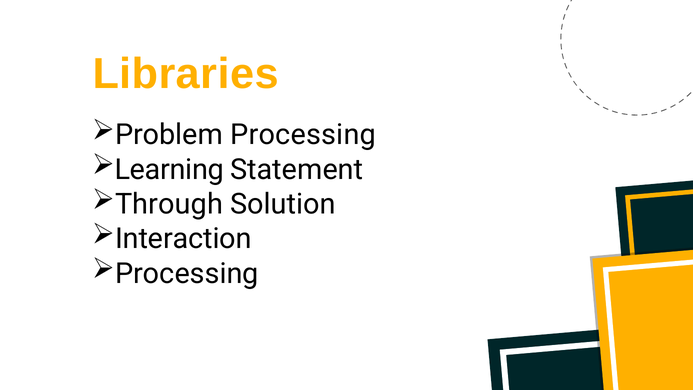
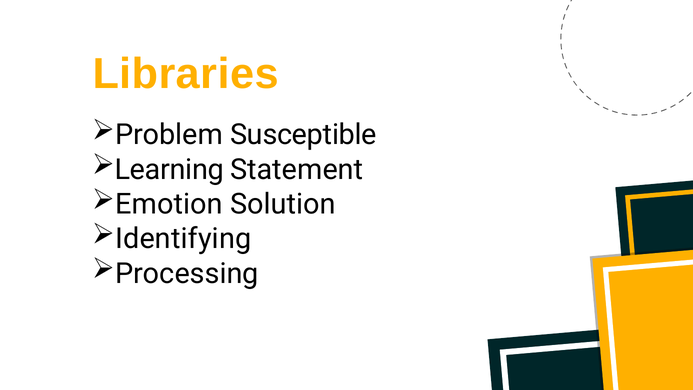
Problem Processing: Processing -> Susceptible
Through: Through -> Emotion
Interaction: Interaction -> Identifying
